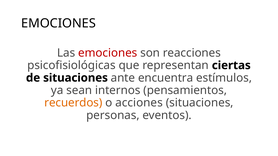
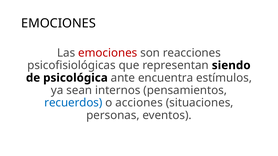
ciertas: ciertas -> siendo
de situaciones: situaciones -> psicológica
recuerdos colour: orange -> blue
